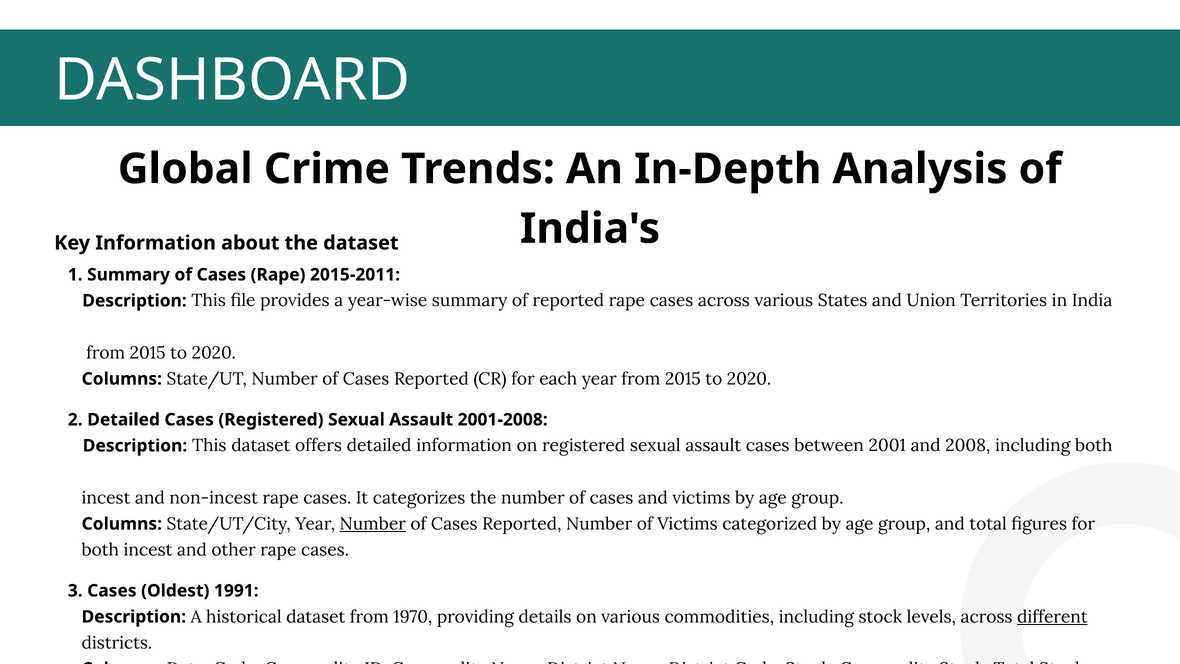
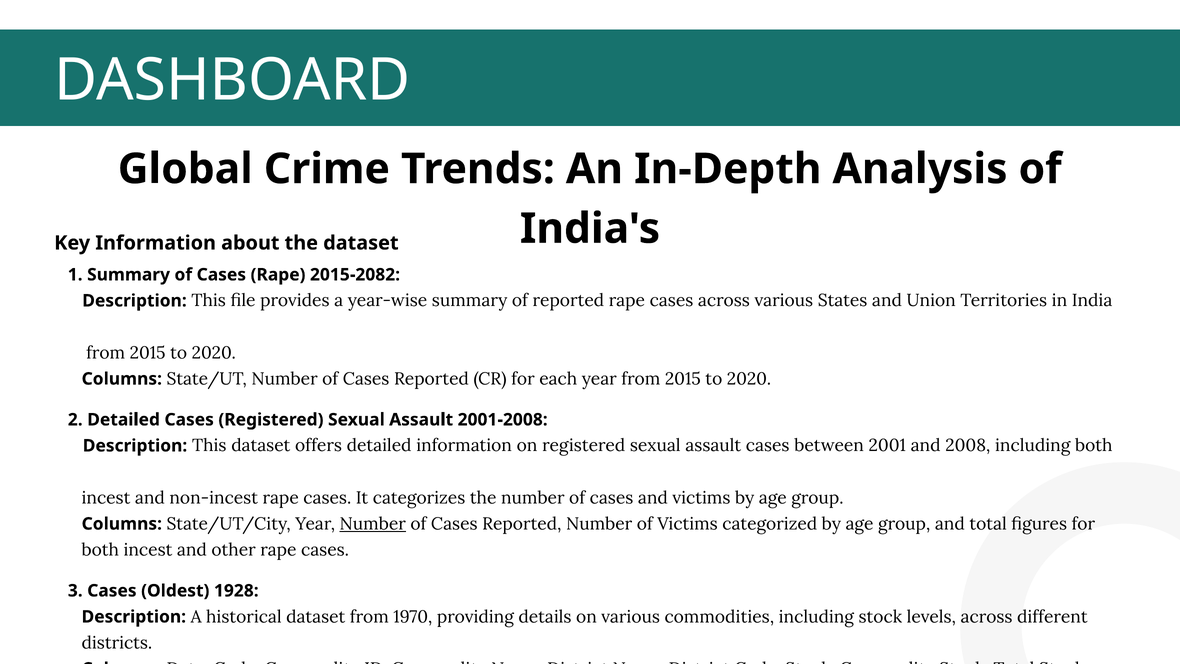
2015-2011: 2015-2011 -> 2015-2082
1991: 1991 -> 1928
different underline: present -> none
